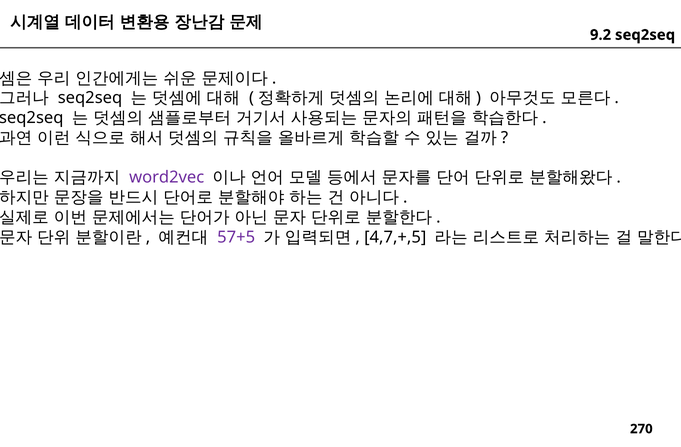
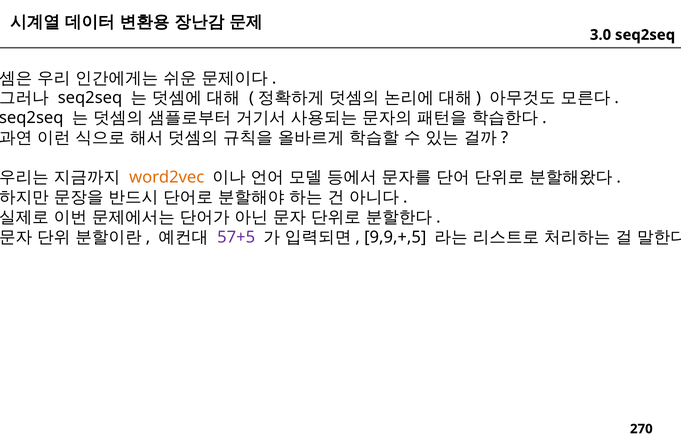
9.2: 9.2 -> 3.0
word2vec colour: purple -> orange
4,7,+,5: 4,7,+,5 -> 9,9,+,5
